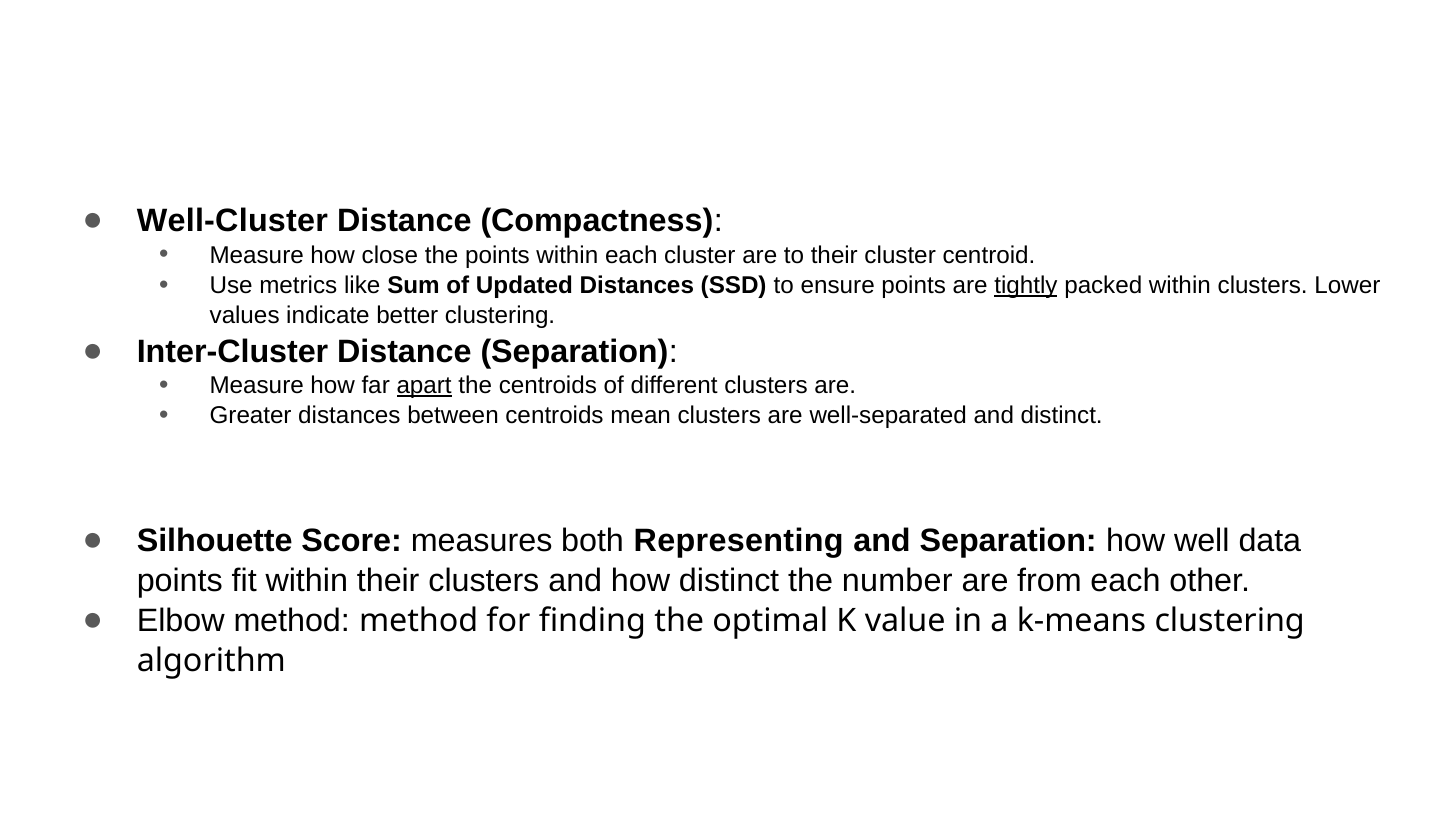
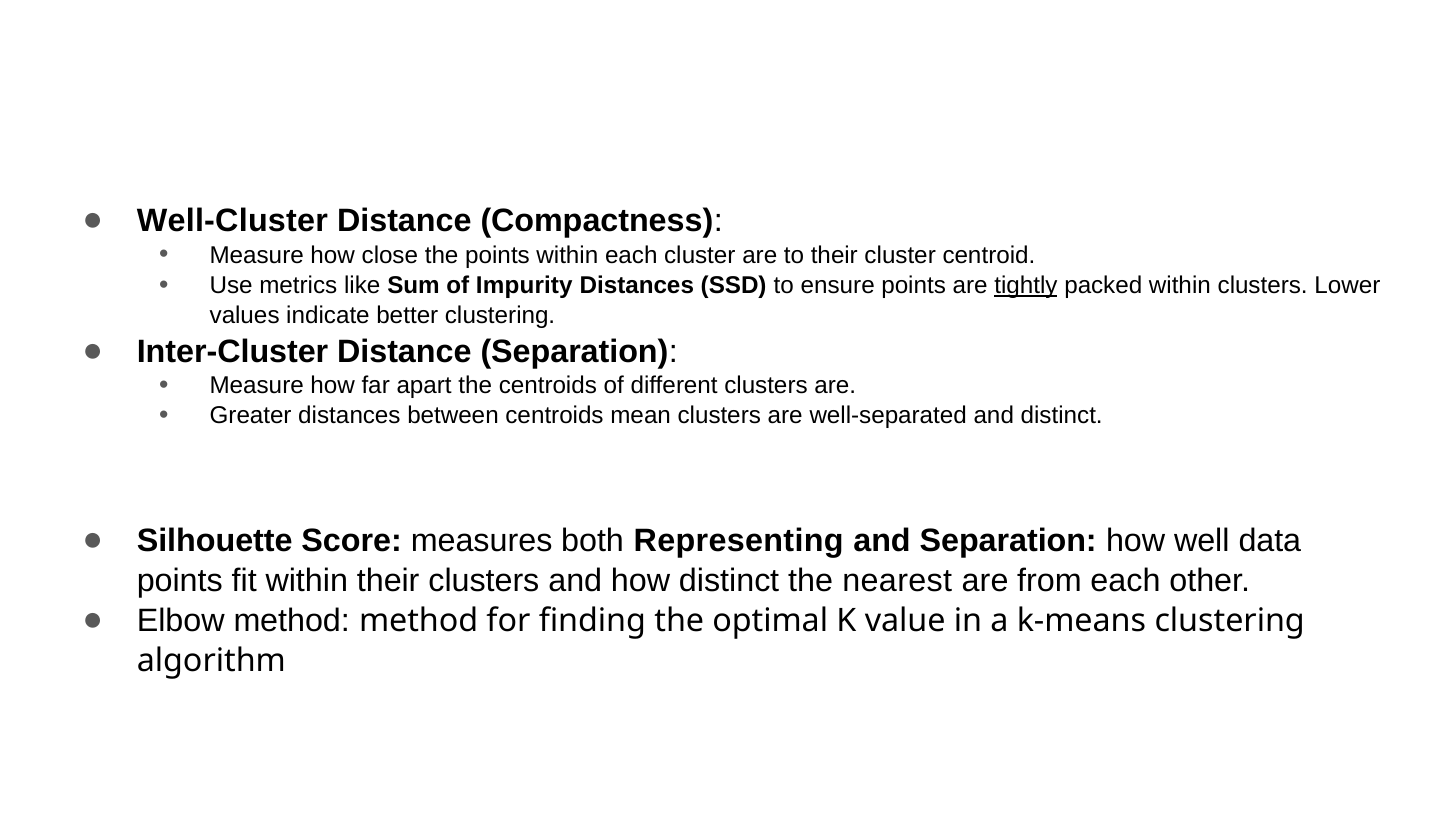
Updated: Updated -> Impurity
apart underline: present -> none
number: number -> nearest
